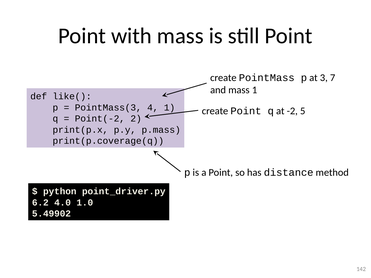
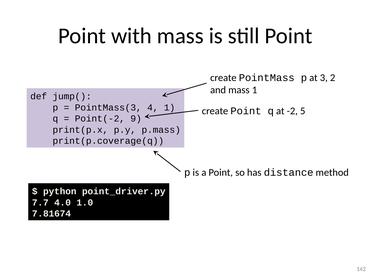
7: 7 -> 2
like(: like( -> jump(
2: 2 -> 9
6.2: 6.2 -> 7.7
5.49902: 5.49902 -> 7.81674
